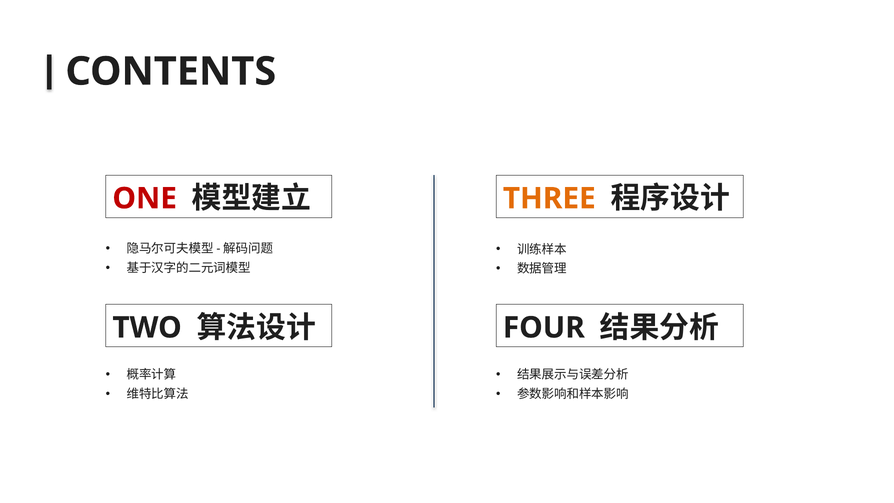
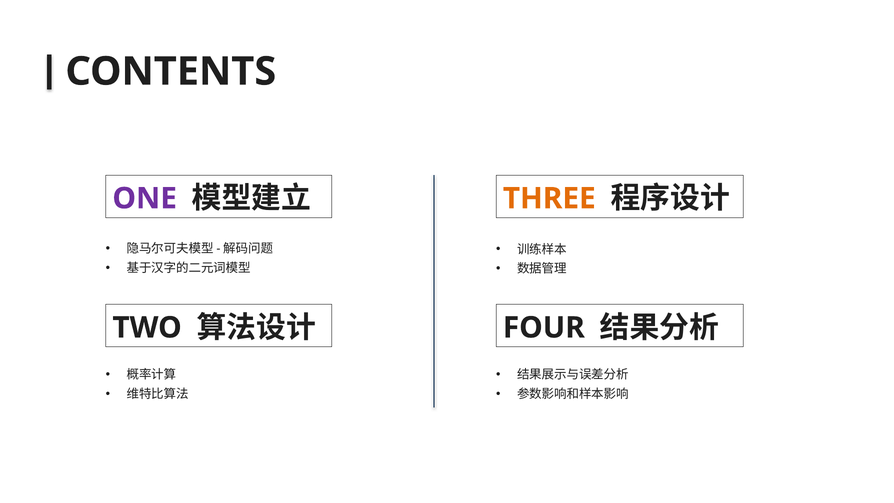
ONE colour: red -> purple
